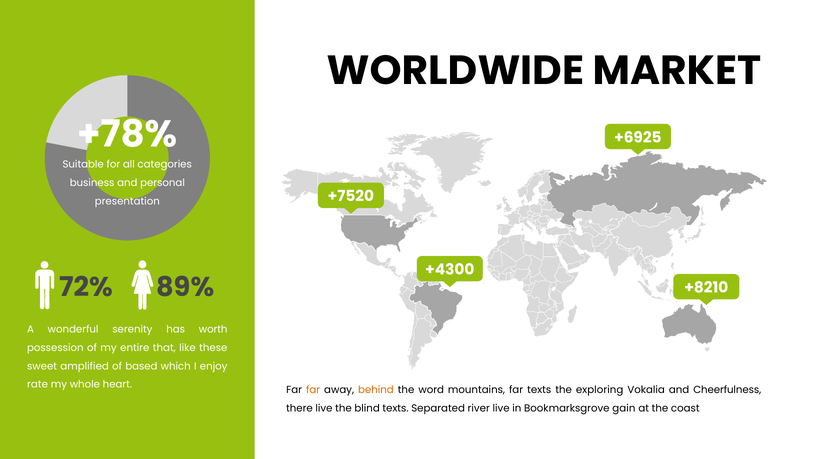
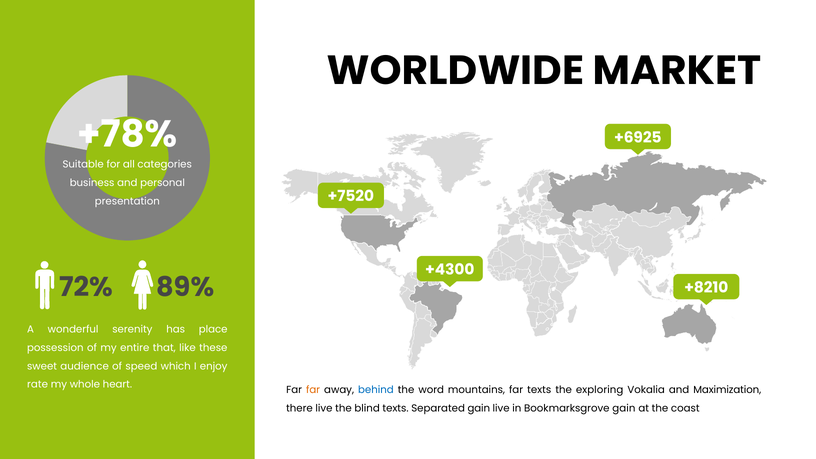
worth: worth -> place
amplified: amplified -> audience
based: based -> speed
behind colour: orange -> blue
Cheerfulness: Cheerfulness -> Maximization
Separated river: river -> gain
